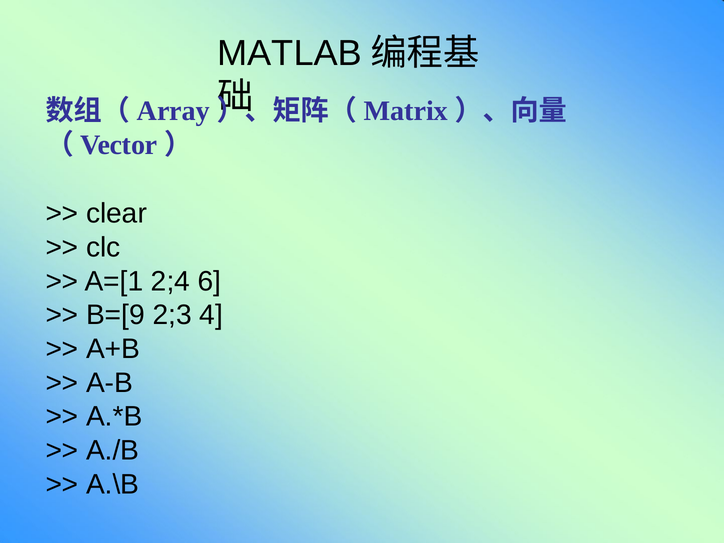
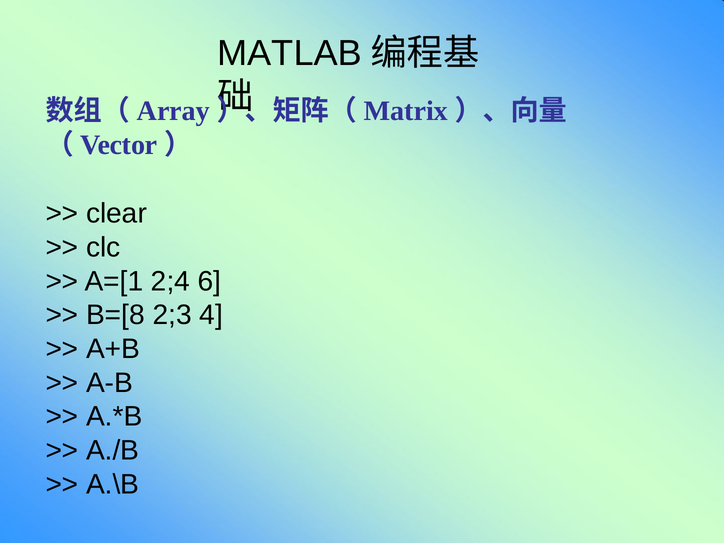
B=[9: B=[9 -> B=[8
